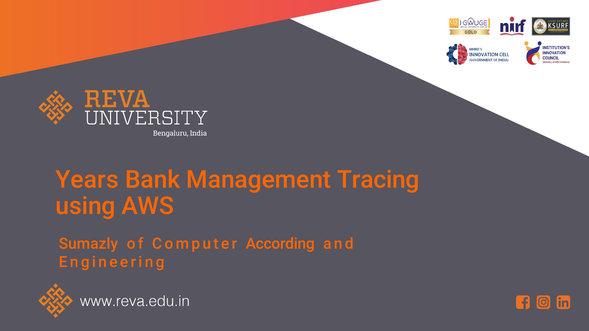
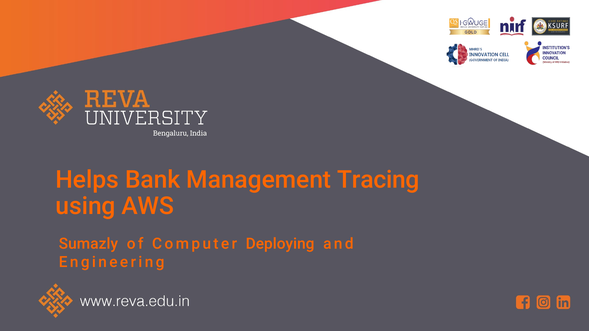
Years: Years -> Helps
According: According -> Deploying
